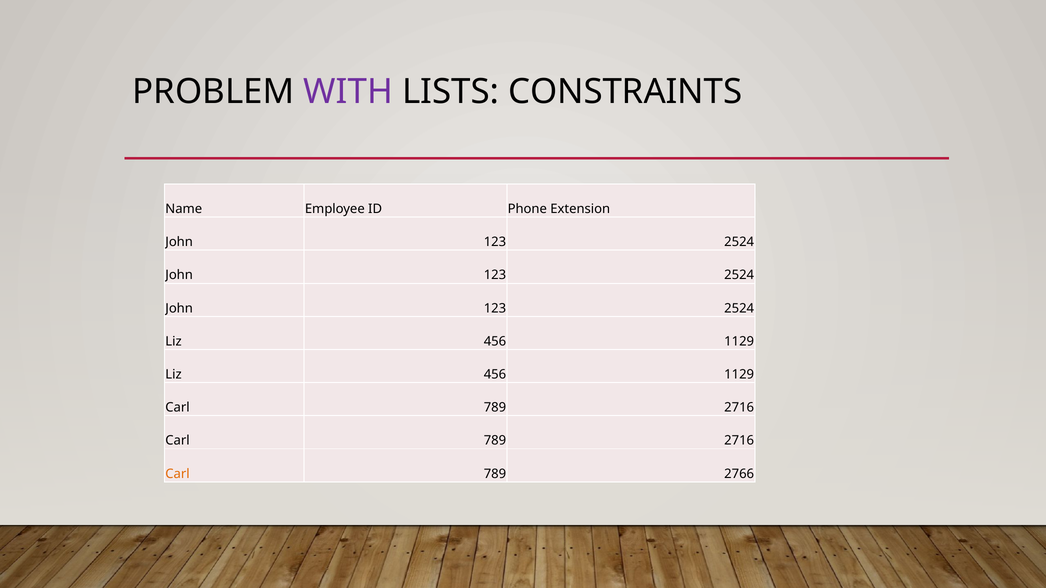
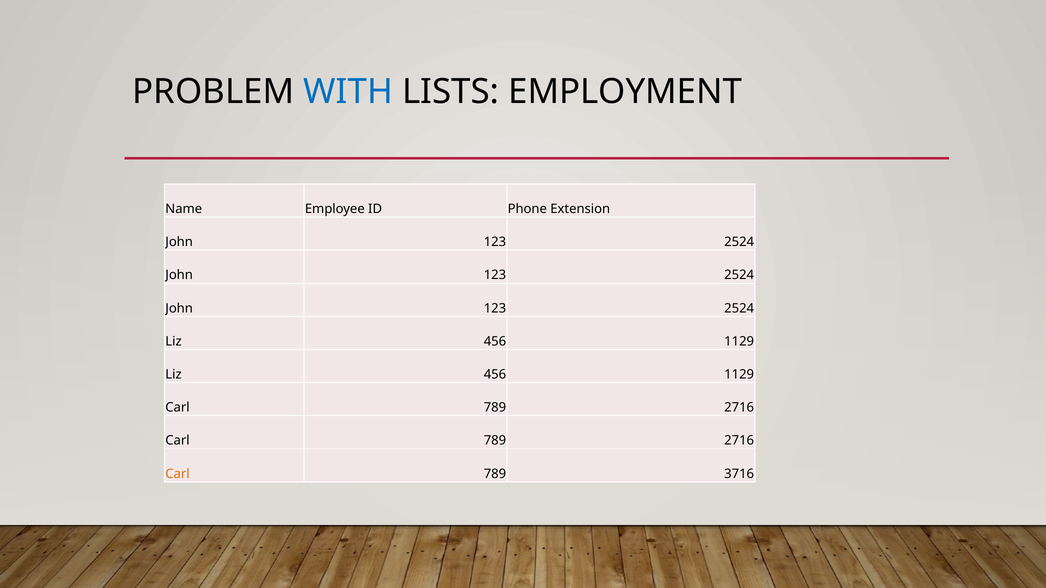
WITH colour: purple -> blue
CONSTRAINTS: CONSTRAINTS -> EMPLOYMENT
2766: 2766 -> 3716
